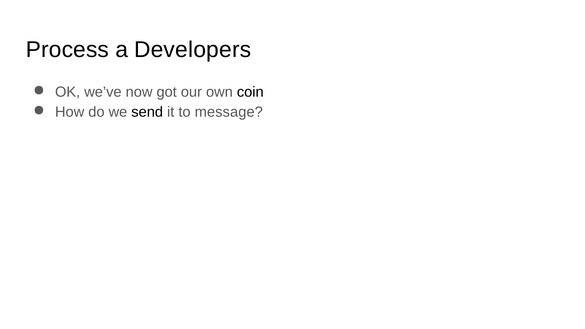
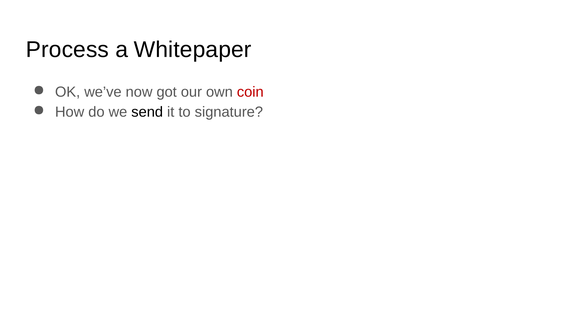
Developers: Developers -> Whitepaper
coin colour: black -> red
message: message -> signature
